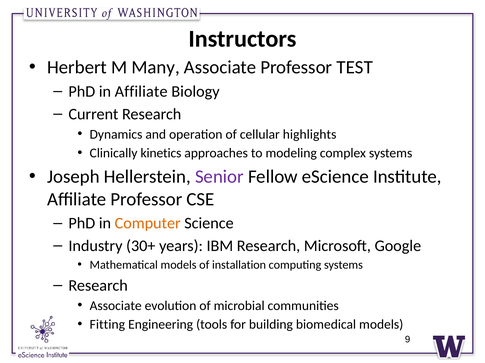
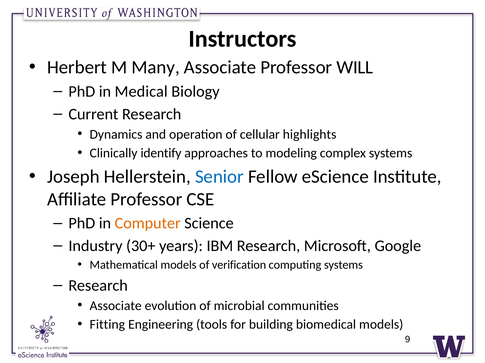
TEST: TEST -> WILL
in Affiliate: Affiliate -> Medical
kinetics: kinetics -> identify
Senior colour: purple -> blue
installation: installation -> verification
